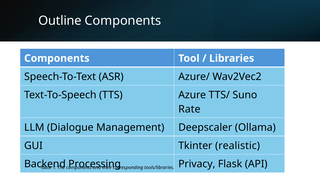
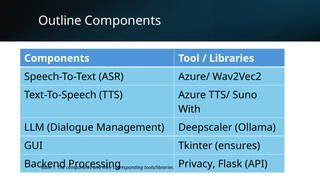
Rate: Rate -> With
realistic: realistic -> ensures
